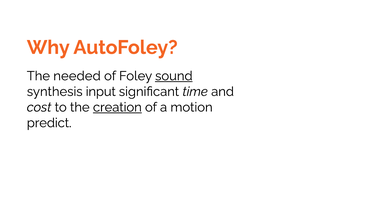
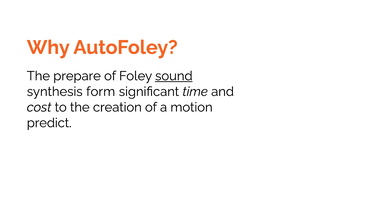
needed: needed -> prepare
input: input -> form
creation underline: present -> none
